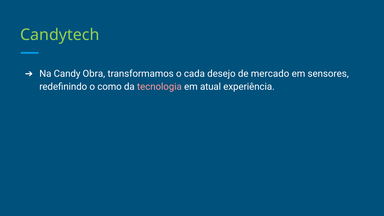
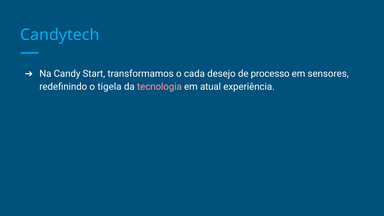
Candytech colour: light green -> light blue
Obra: Obra -> Start
mercado: mercado -> processo
como: como -> tigela
